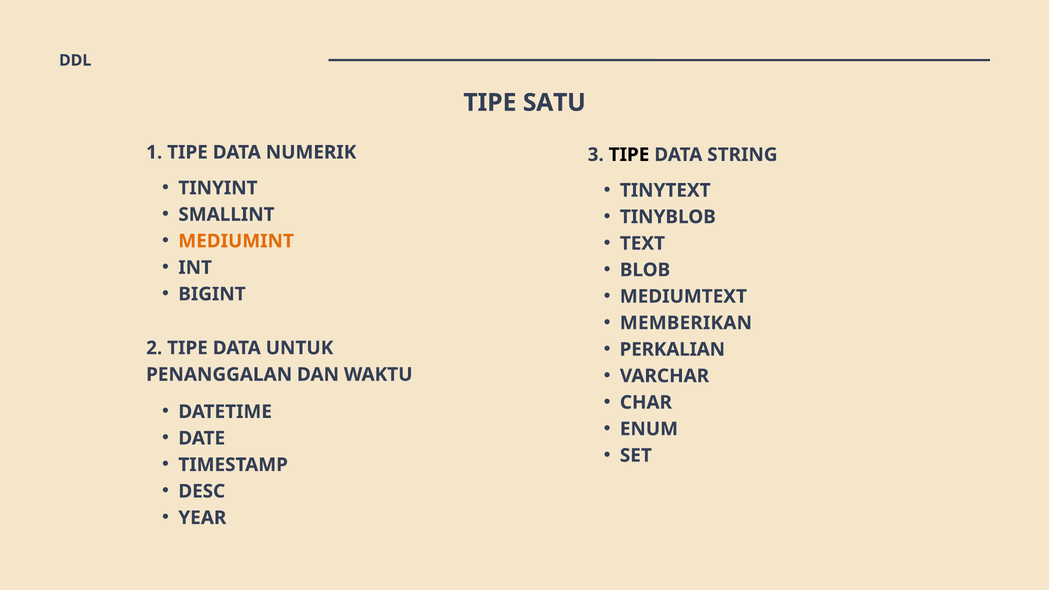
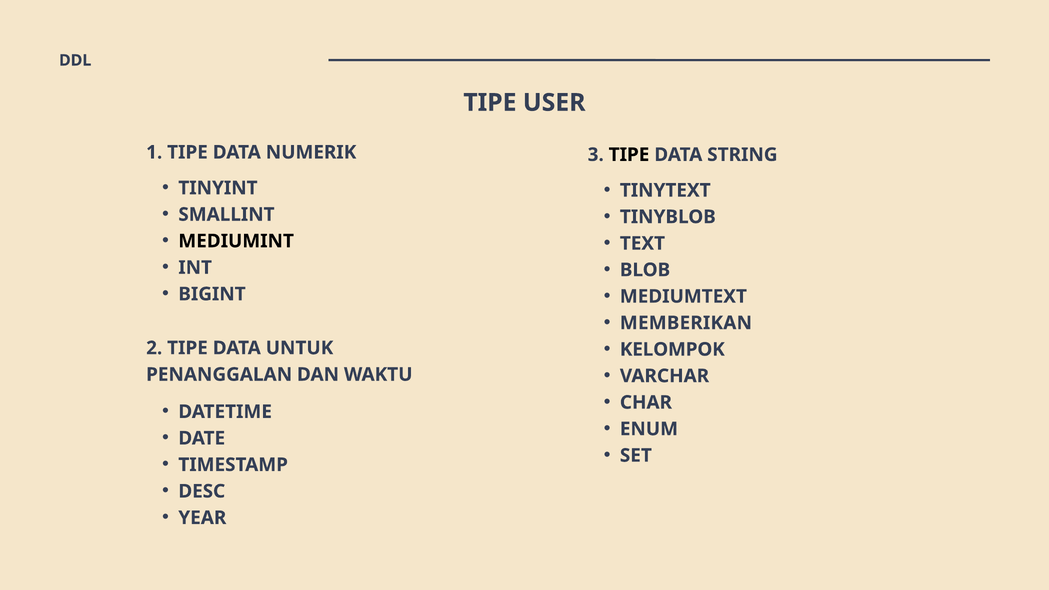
SATU: SATU -> USER
MEDIUMINT colour: orange -> black
PERKALIAN: PERKALIAN -> KELOMPOK
